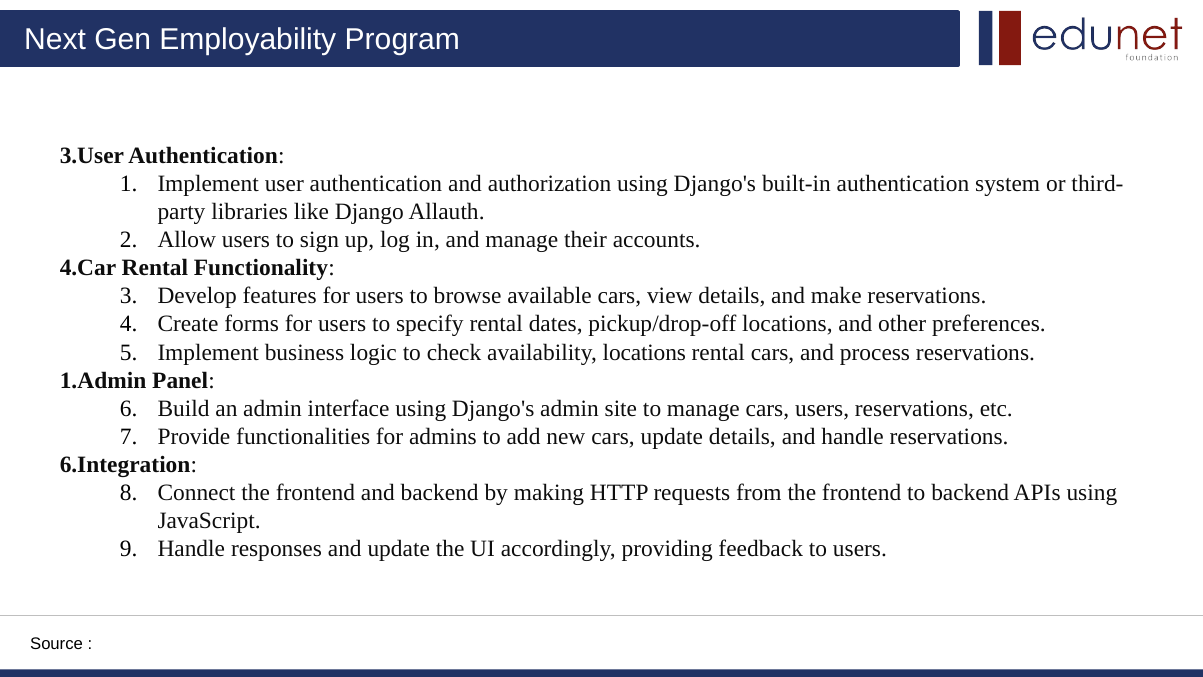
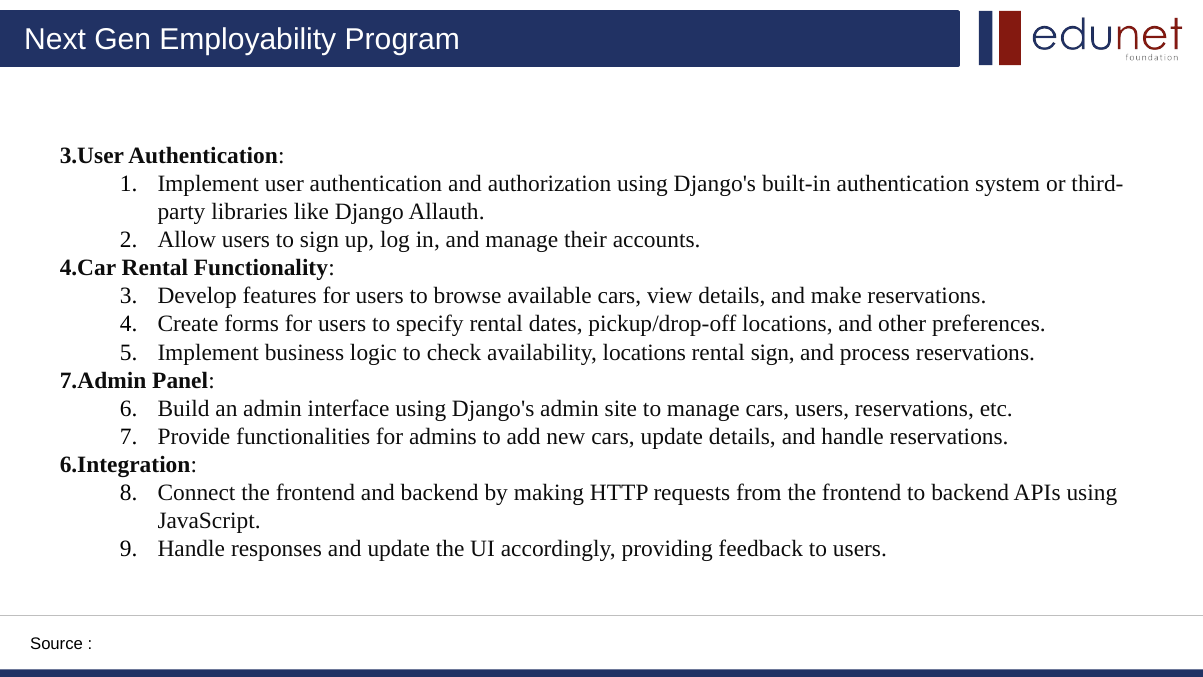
rental cars: cars -> sign
1.Admin: 1.Admin -> 7.Admin
